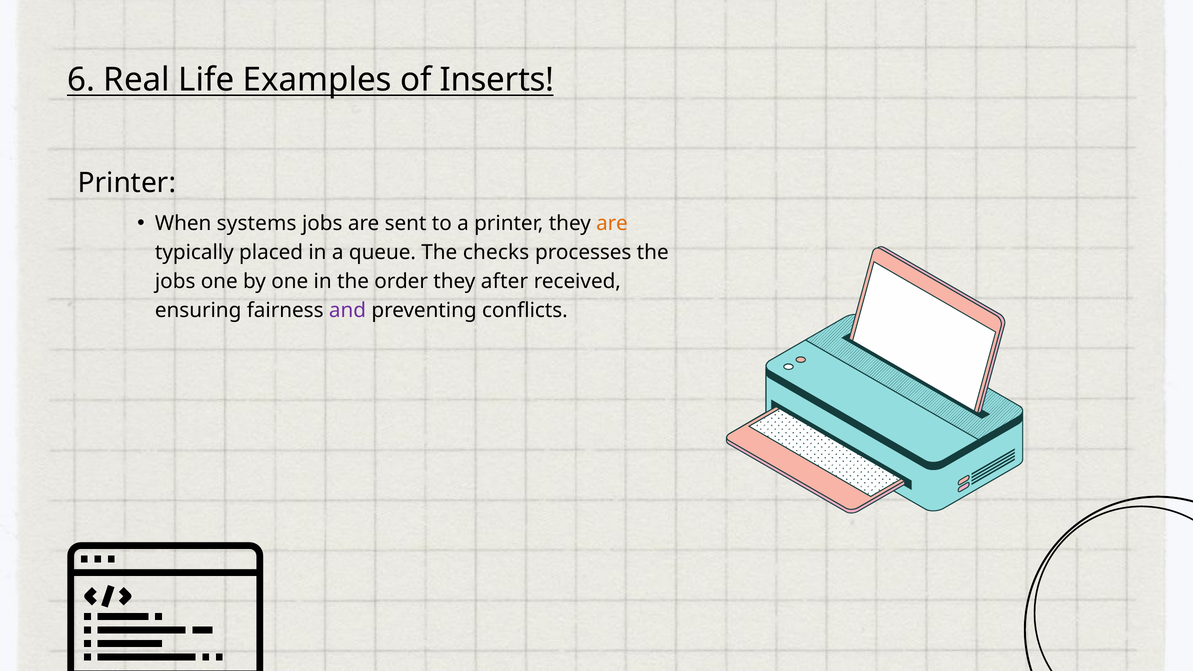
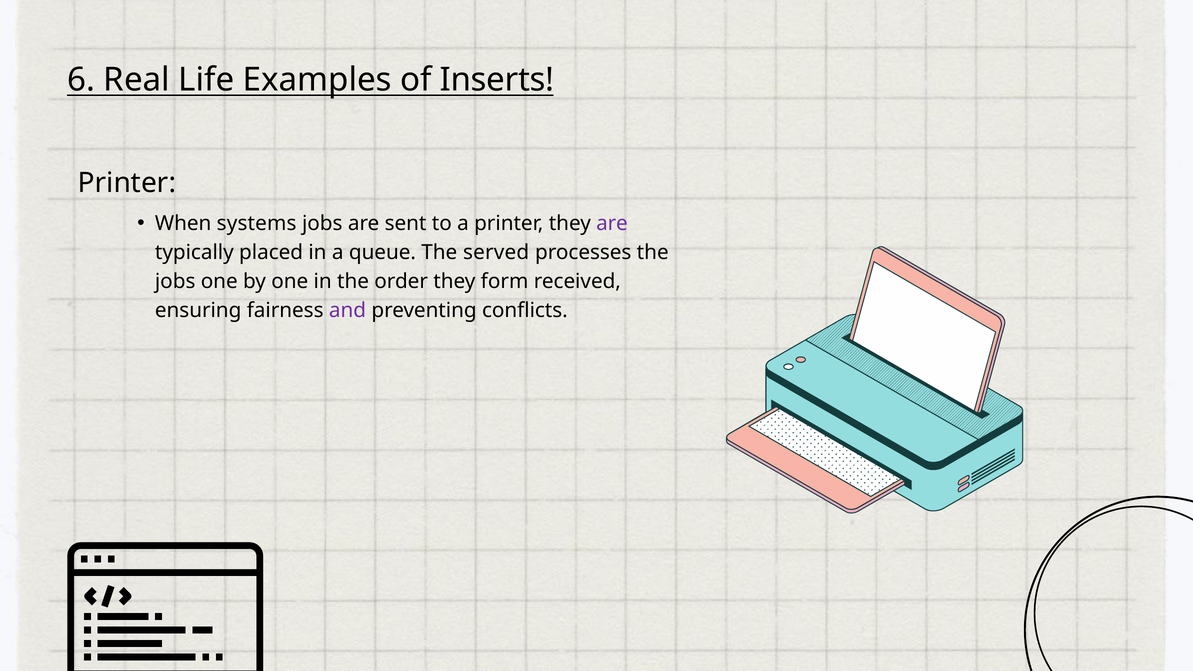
are at (612, 224) colour: orange -> purple
checks: checks -> served
after: after -> form
